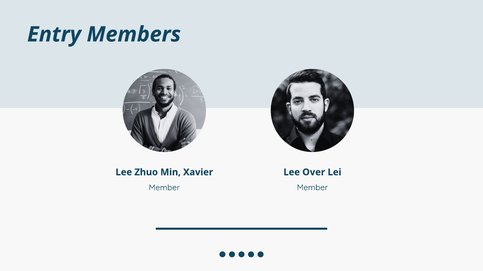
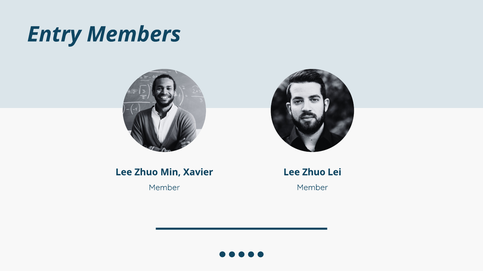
Over at (314, 173): Over -> Zhuo
